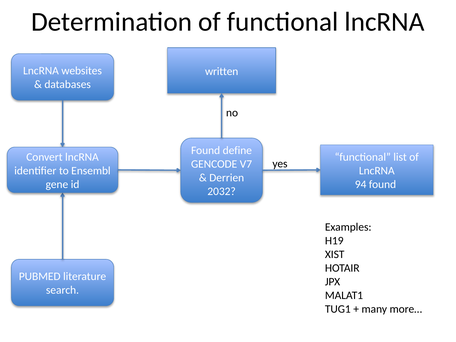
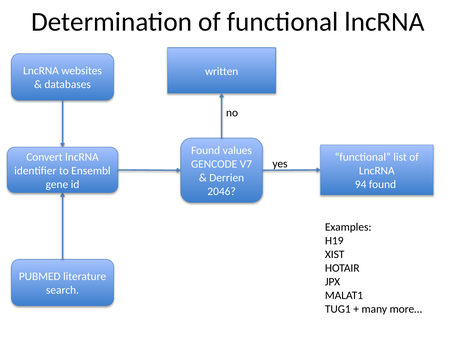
define: define -> values
2032: 2032 -> 2046
